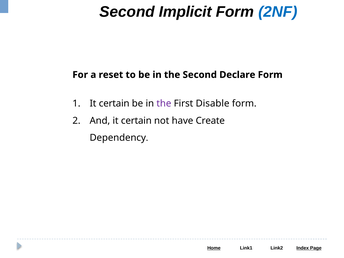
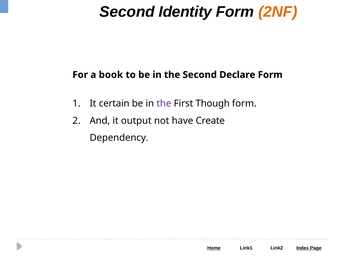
Implicit: Implicit -> Identity
2NF colour: blue -> orange
reset: reset -> book
Disable: Disable -> Though
And it certain: certain -> output
